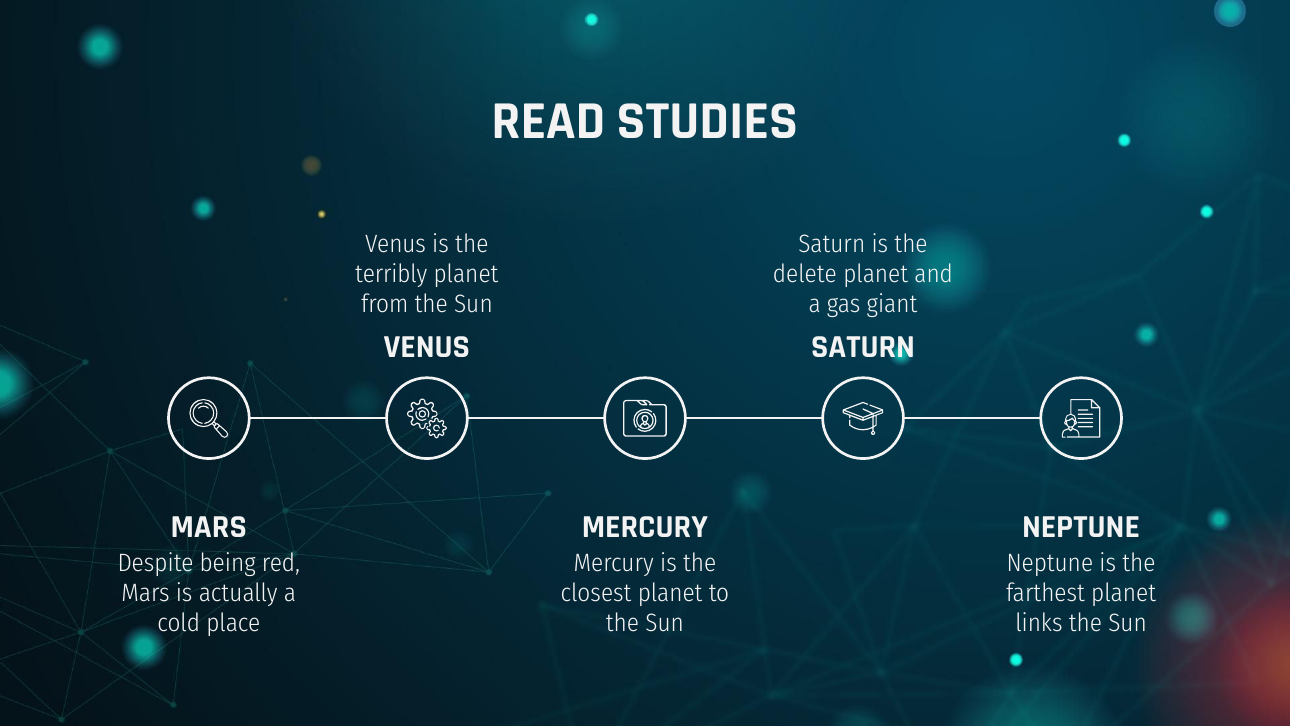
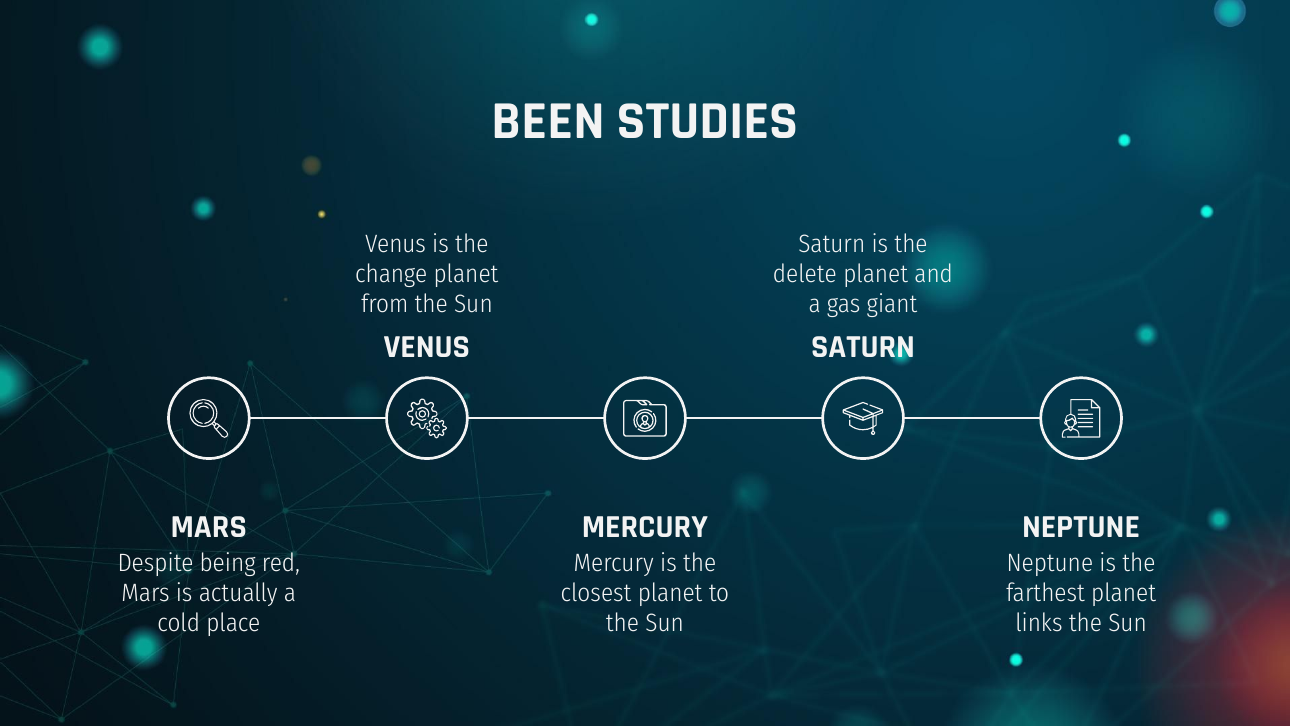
READ: READ -> BEEN
terribly: terribly -> change
